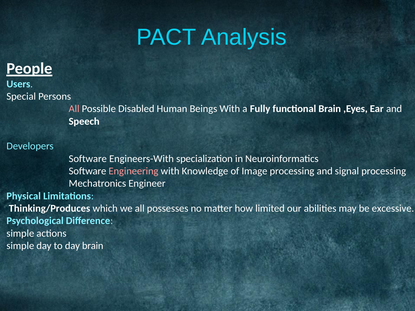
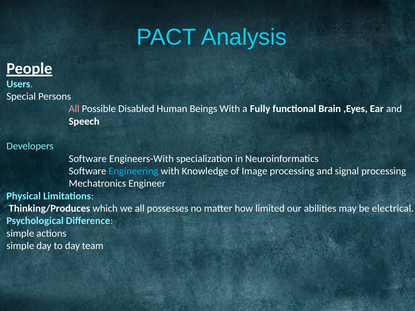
Engineering colour: pink -> light blue
excessive: excessive -> electrical
day brain: brain -> team
